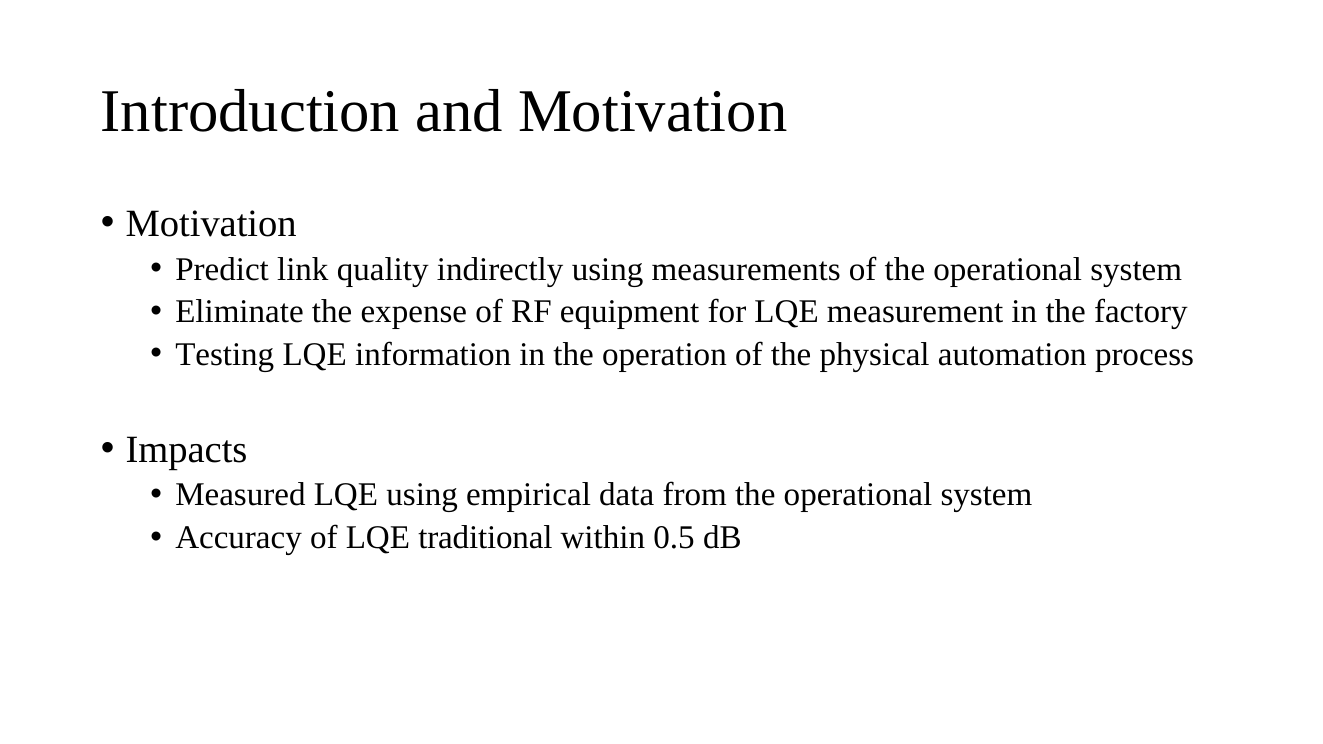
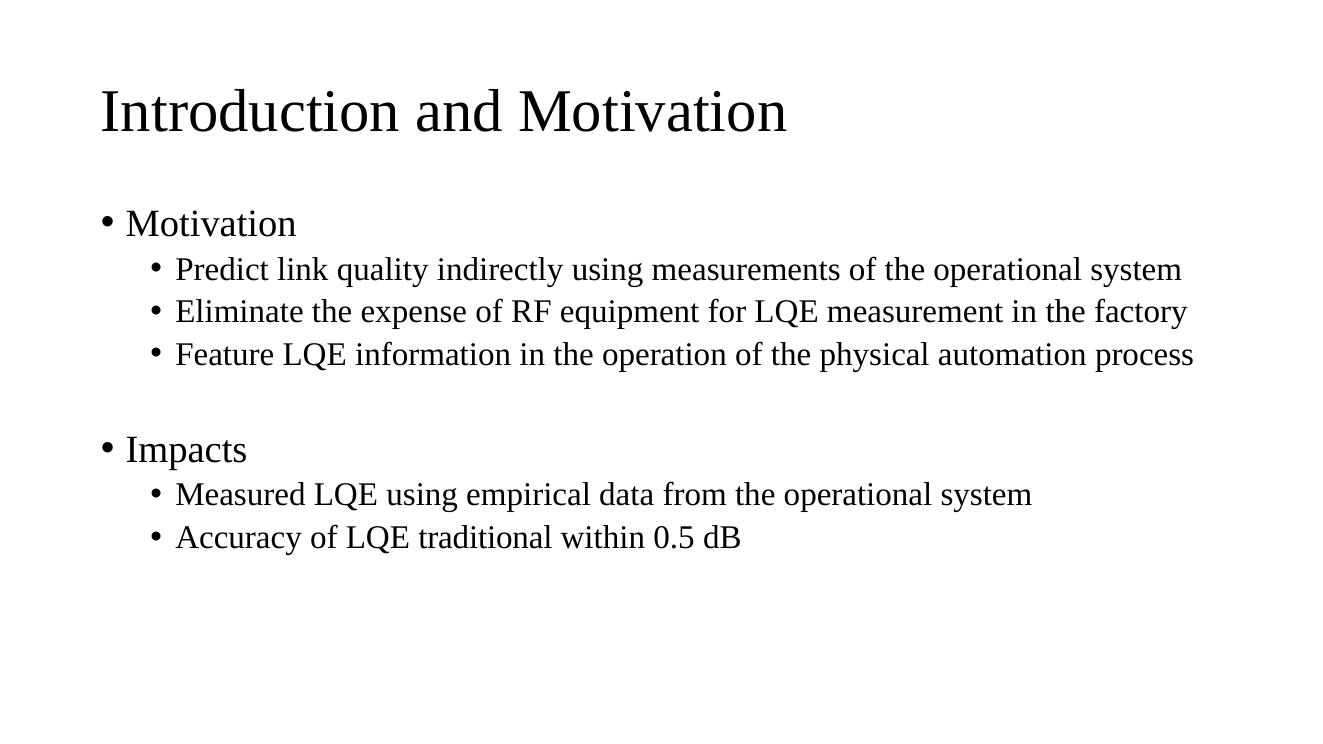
Testing: Testing -> Feature
